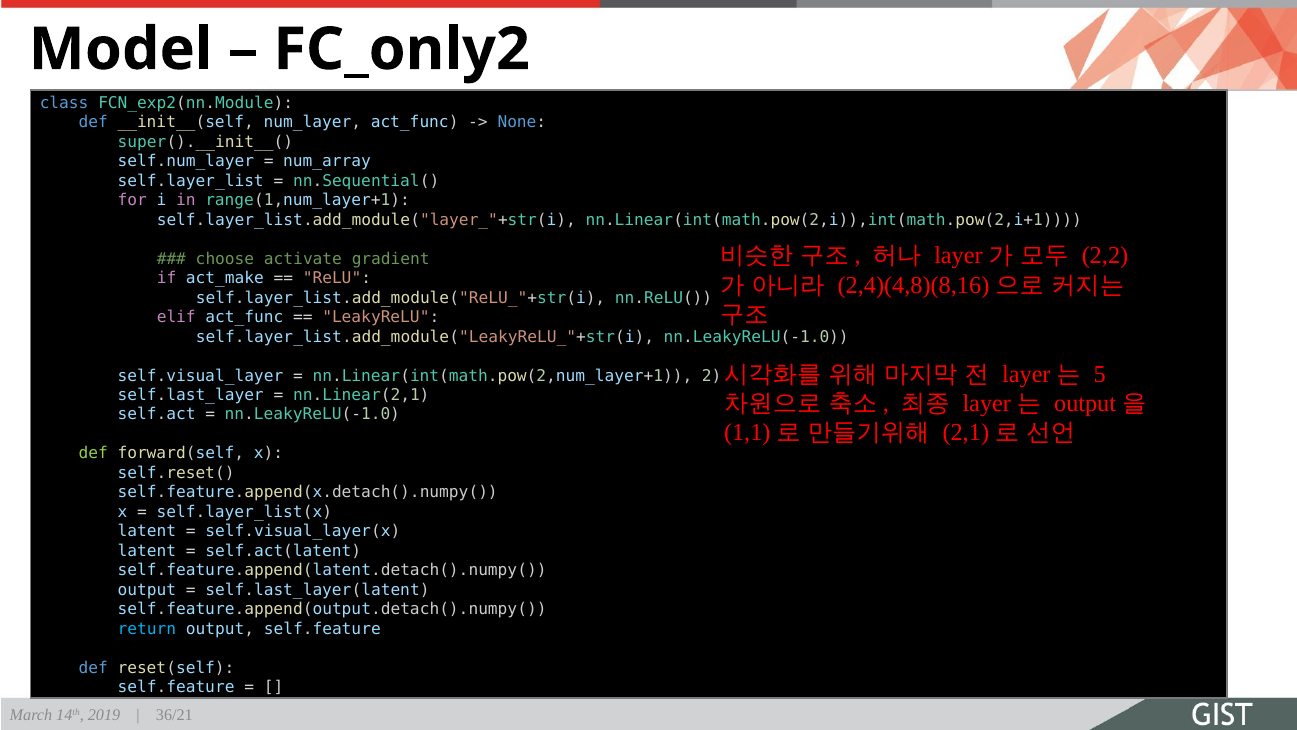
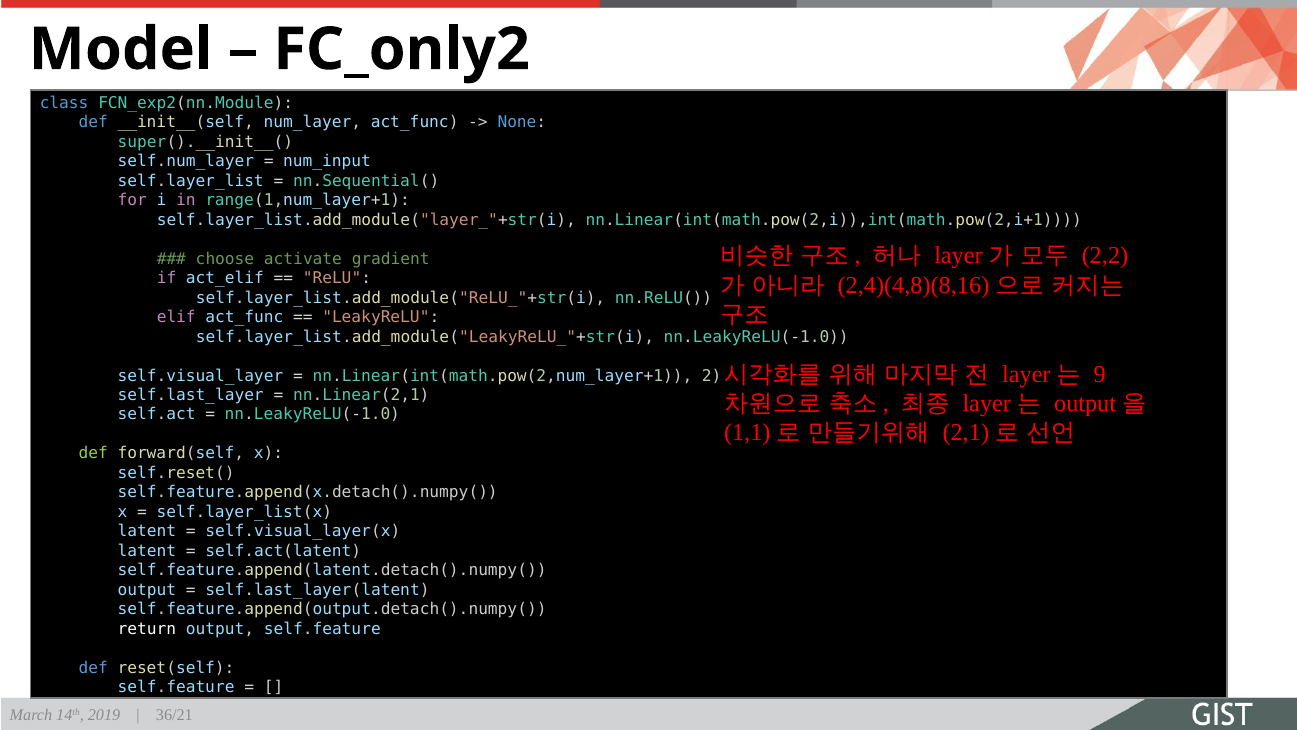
num_array: num_array -> num_input
act_make: act_make -> act_elif
5: 5 -> 9
return colour: light blue -> white
